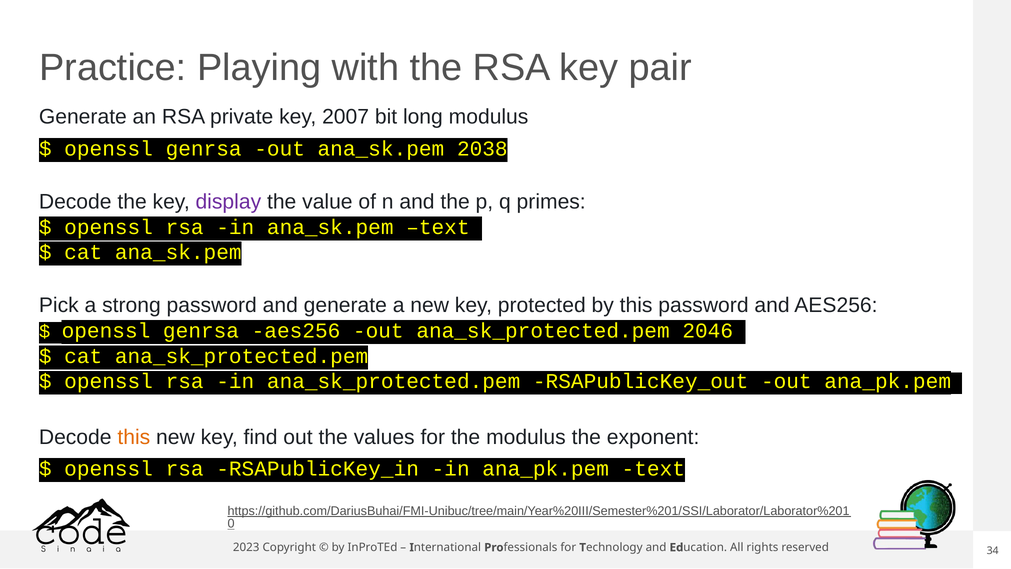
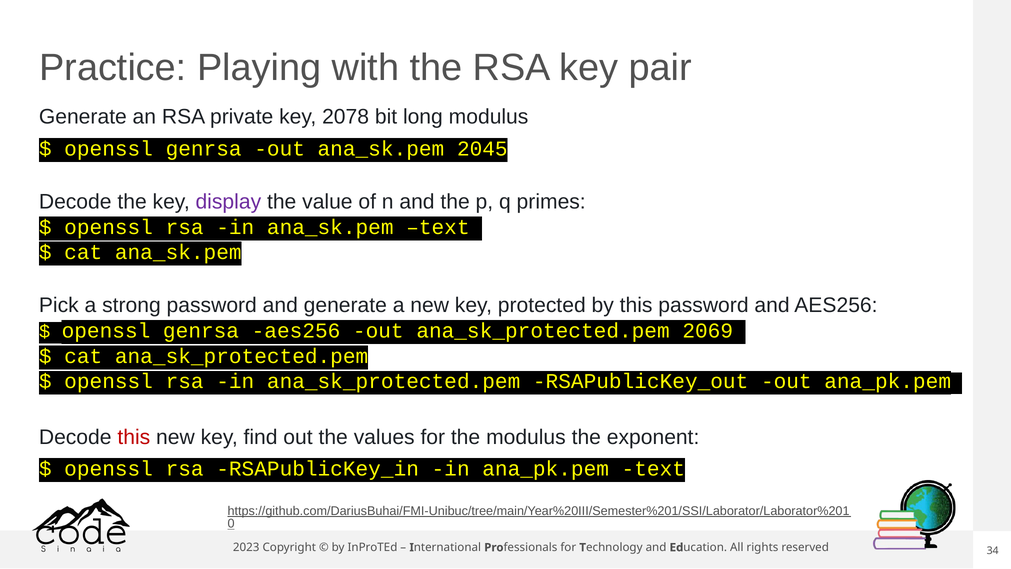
2007: 2007 -> 2078
2038: 2038 -> 2045
2046: 2046 -> 2069
this at (134, 437) colour: orange -> red
